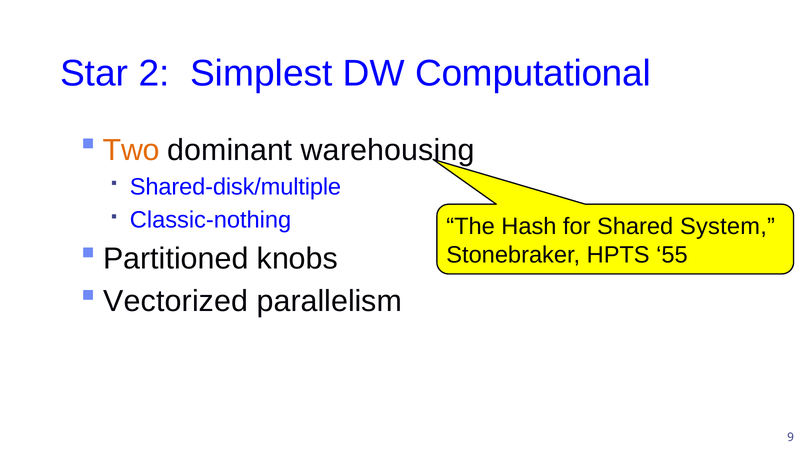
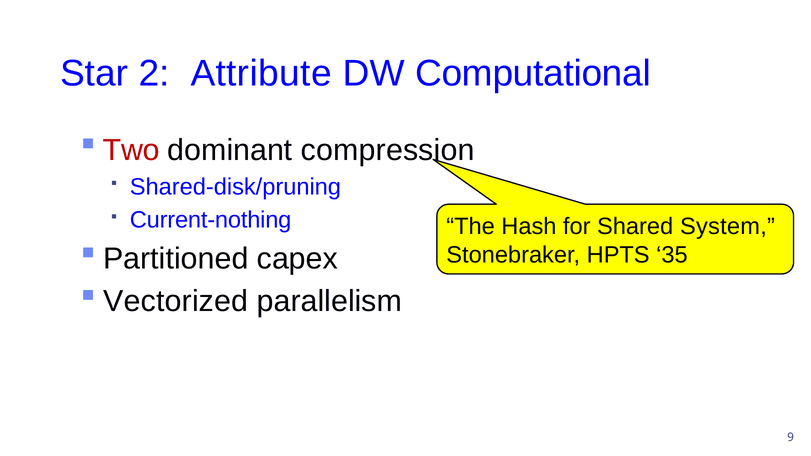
Simplest: Simplest -> Attribute
Two colour: orange -> red
warehousing: warehousing -> compression
Shared-disk/multiple: Shared-disk/multiple -> Shared-disk/pruning
Classic-nothing: Classic-nothing -> Current-nothing
knobs: knobs -> capex
55: 55 -> 35
